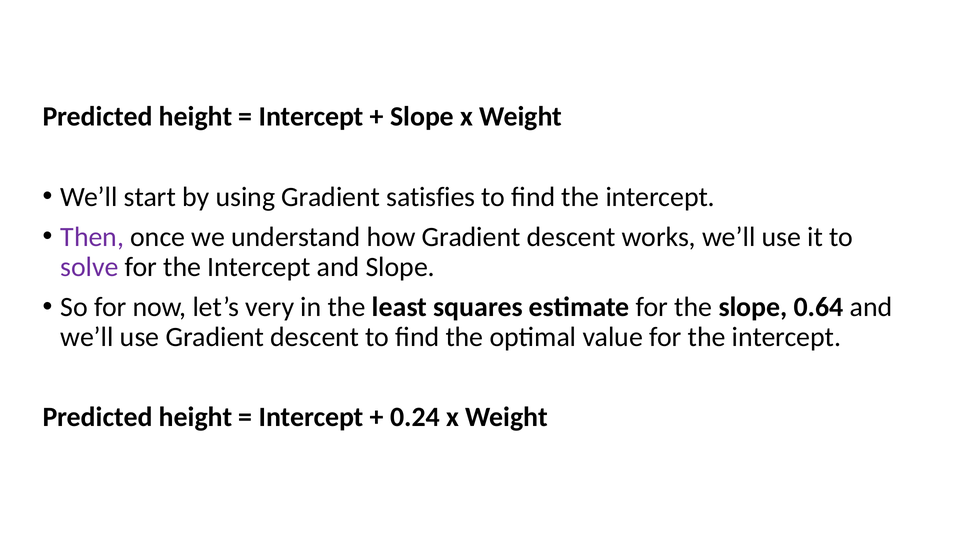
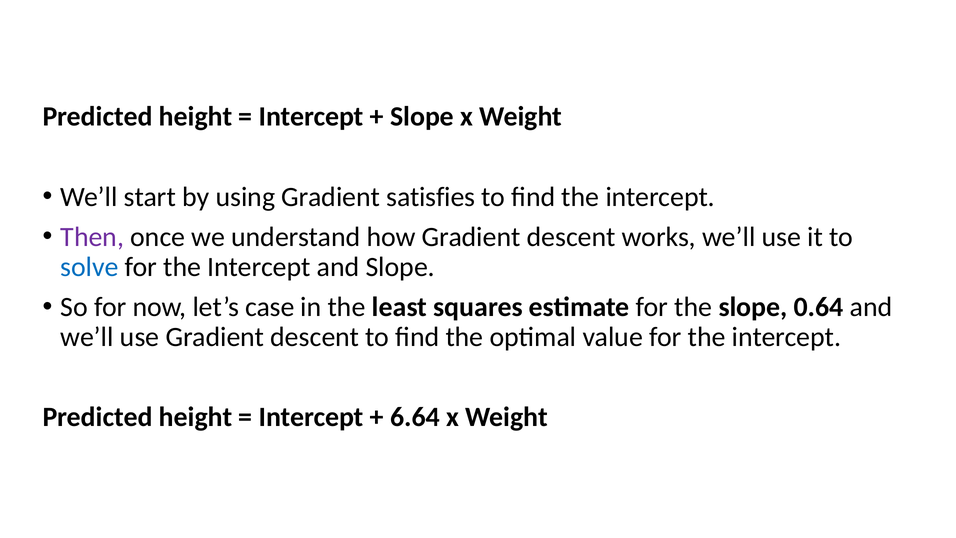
solve colour: purple -> blue
very: very -> case
0.24: 0.24 -> 6.64
